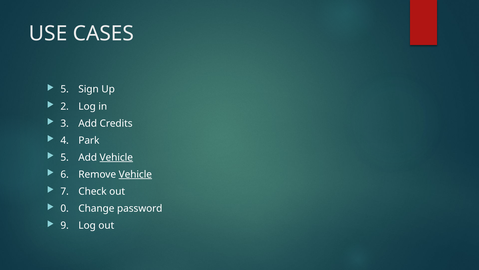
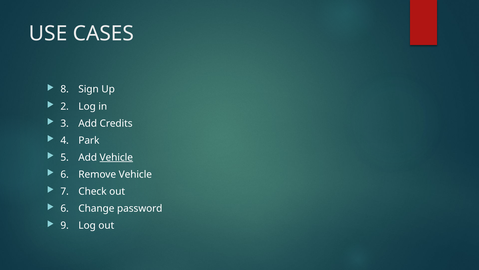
5 at (65, 89): 5 -> 8
Vehicle at (135, 174) underline: present -> none
0 at (65, 208): 0 -> 6
